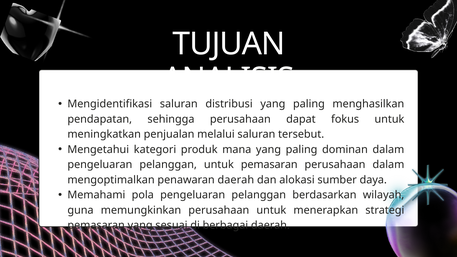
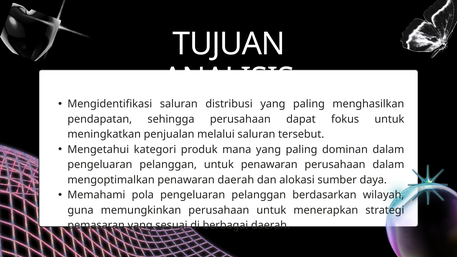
untuk pemasaran: pemasaran -> penawaran
